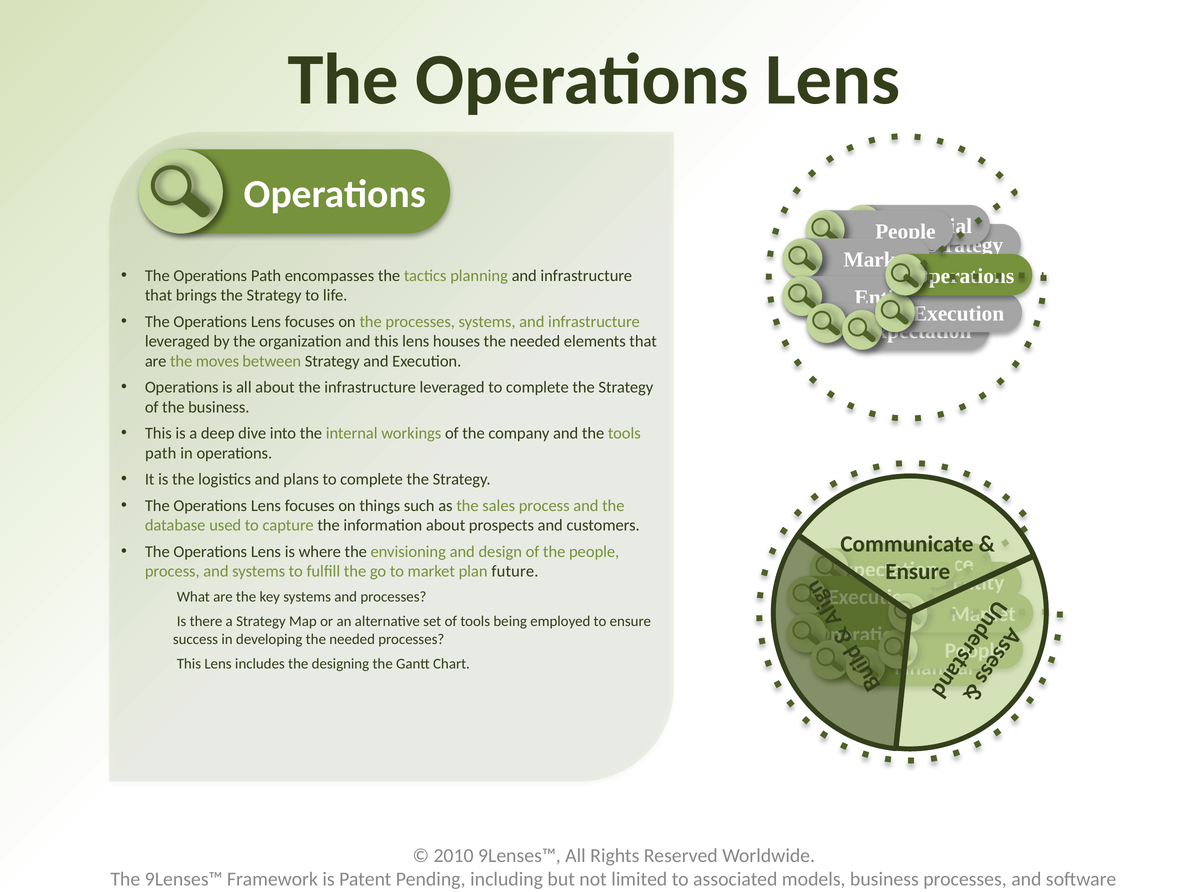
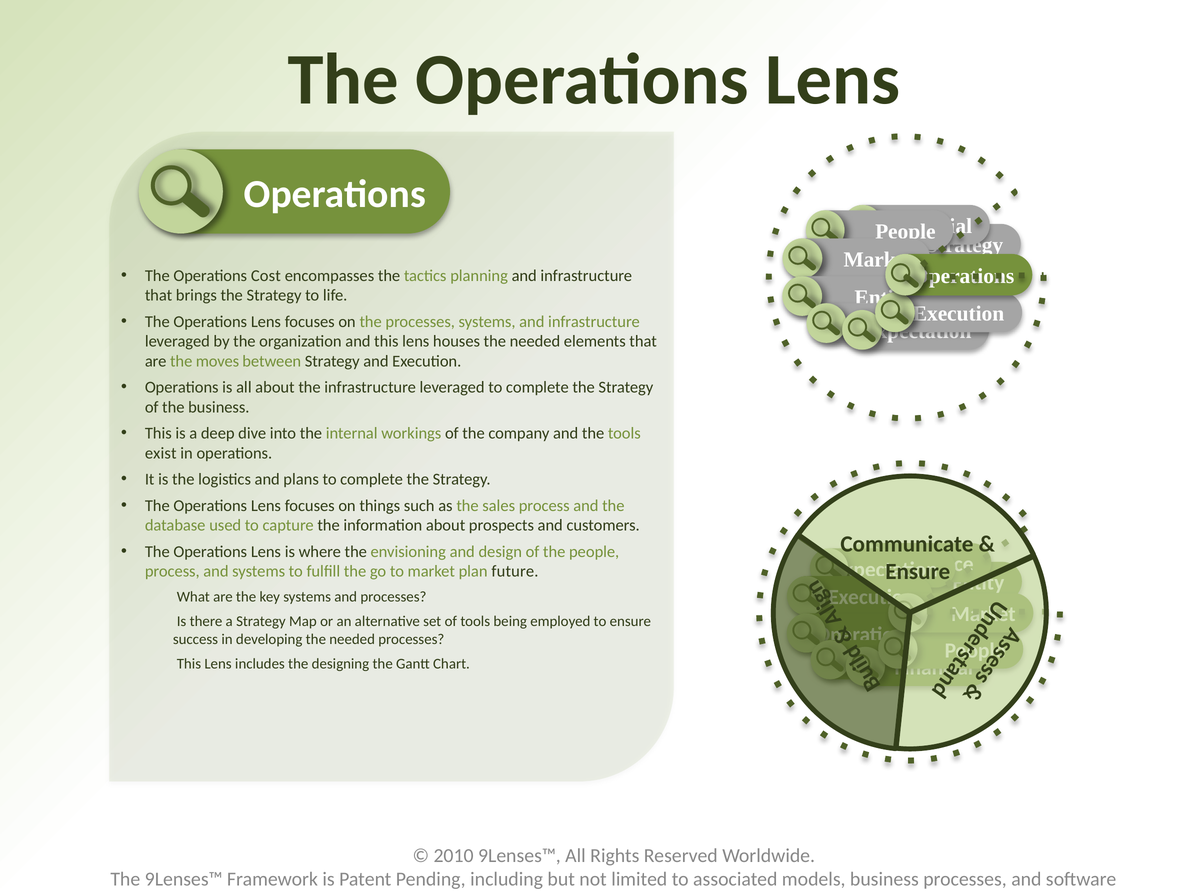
Operations Path: Path -> Cost
path at (161, 453): path -> exist
